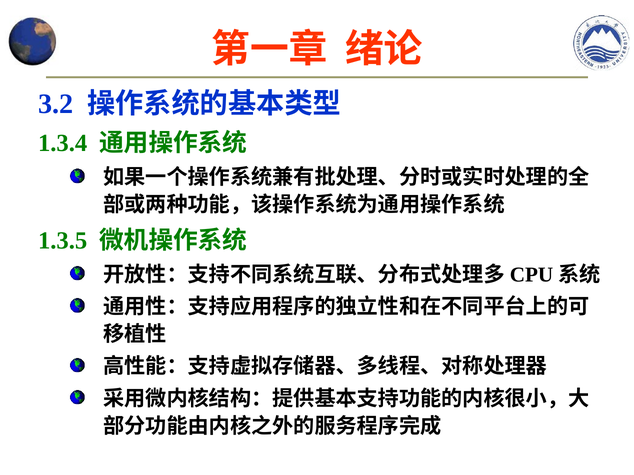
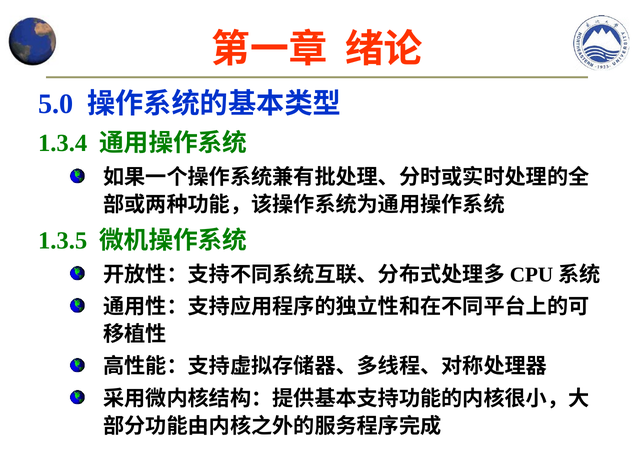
3.2: 3.2 -> 5.0
